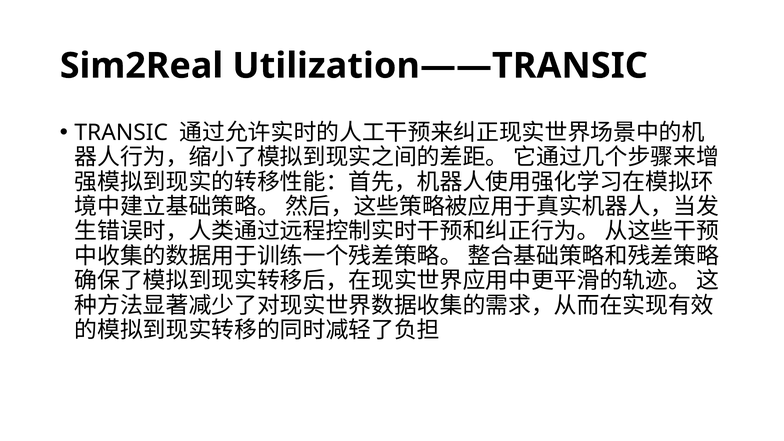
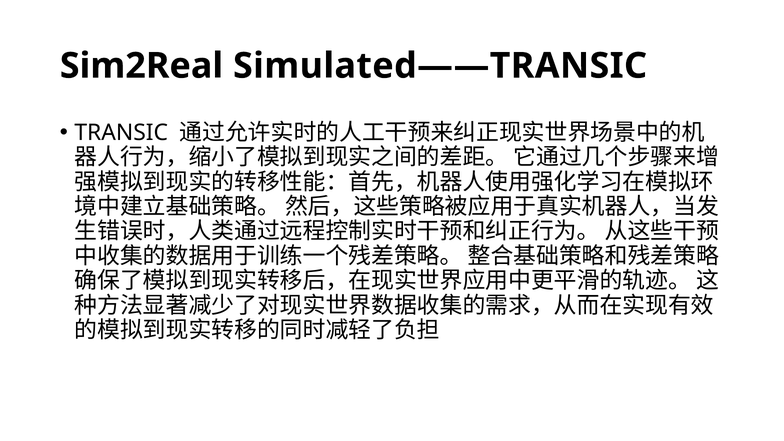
Utilization——TRANSIC: Utilization——TRANSIC -> Simulated——TRANSIC
